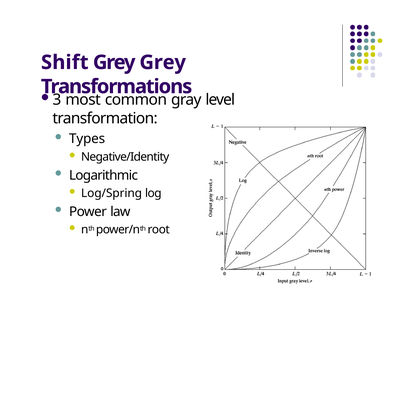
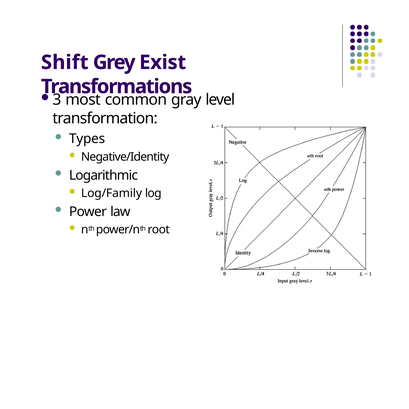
Grey Grey: Grey -> Exist
Log/Spring: Log/Spring -> Log/Family
